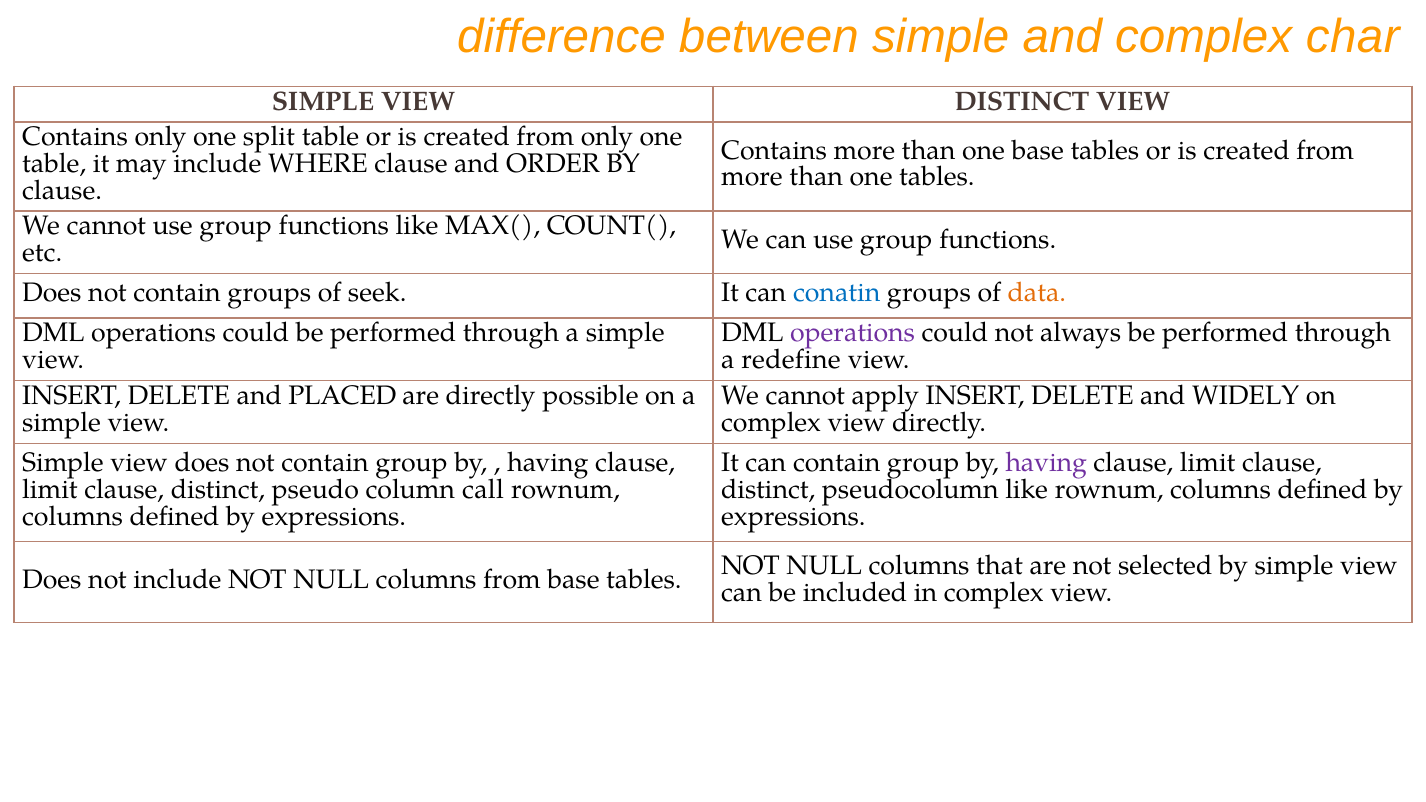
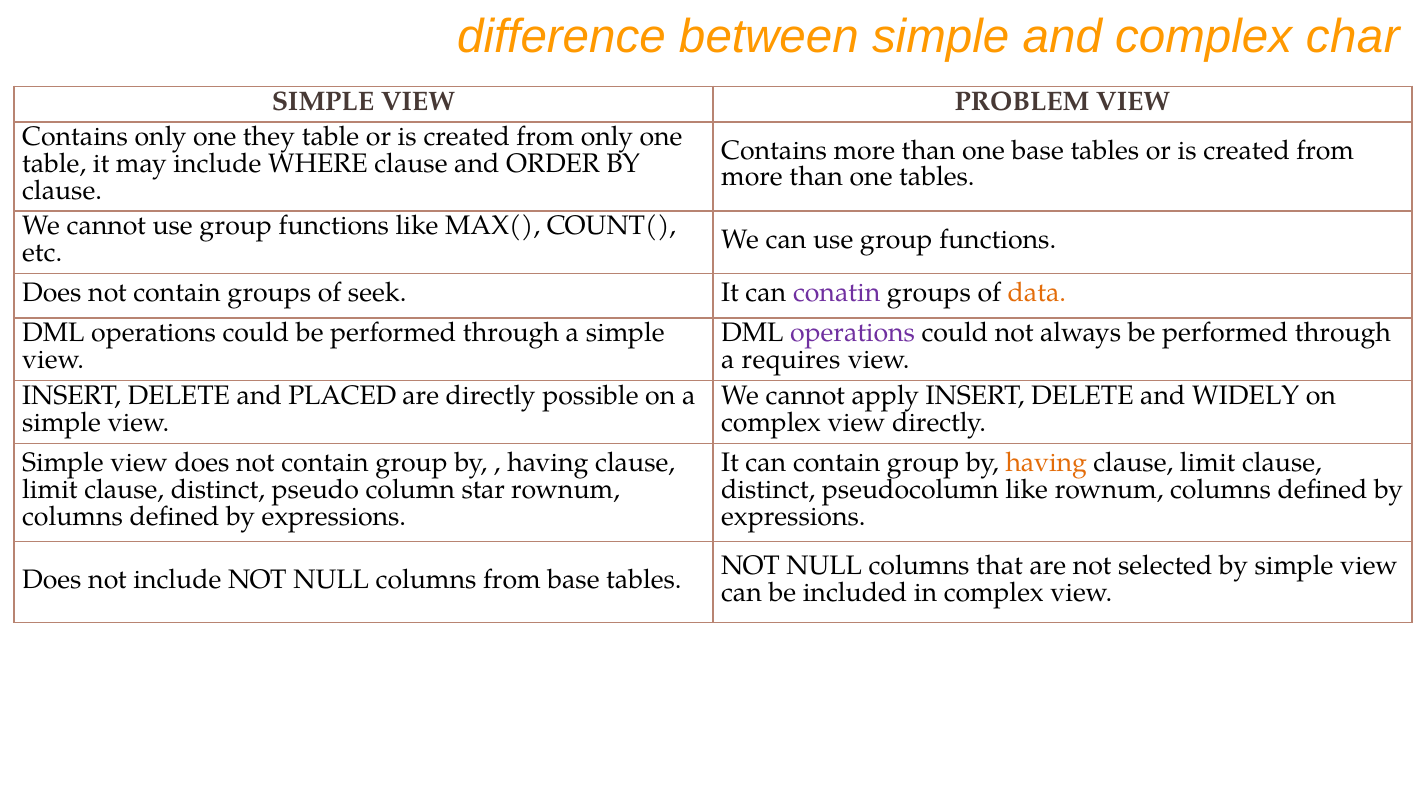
VIEW DISTINCT: DISTINCT -> PROBLEM
split: split -> they
conatin colour: blue -> purple
redefine: redefine -> requires
having at (1046, 463) colour: purple -> orange
call: call -> star
